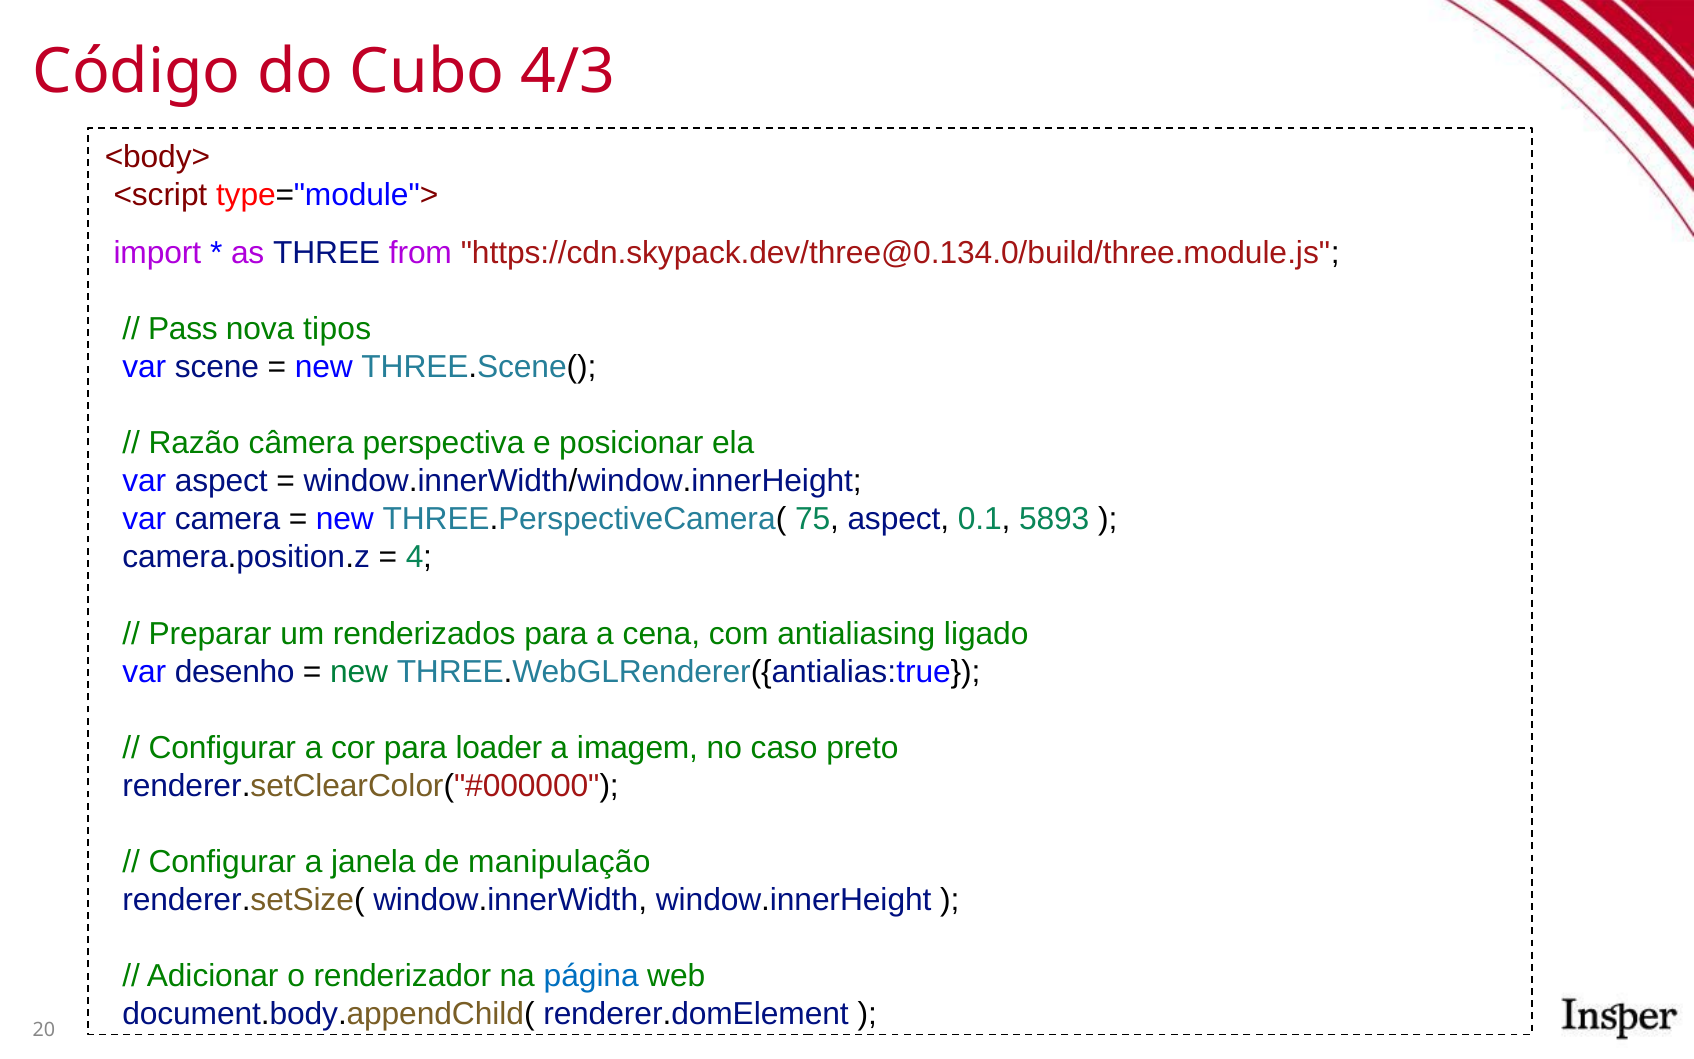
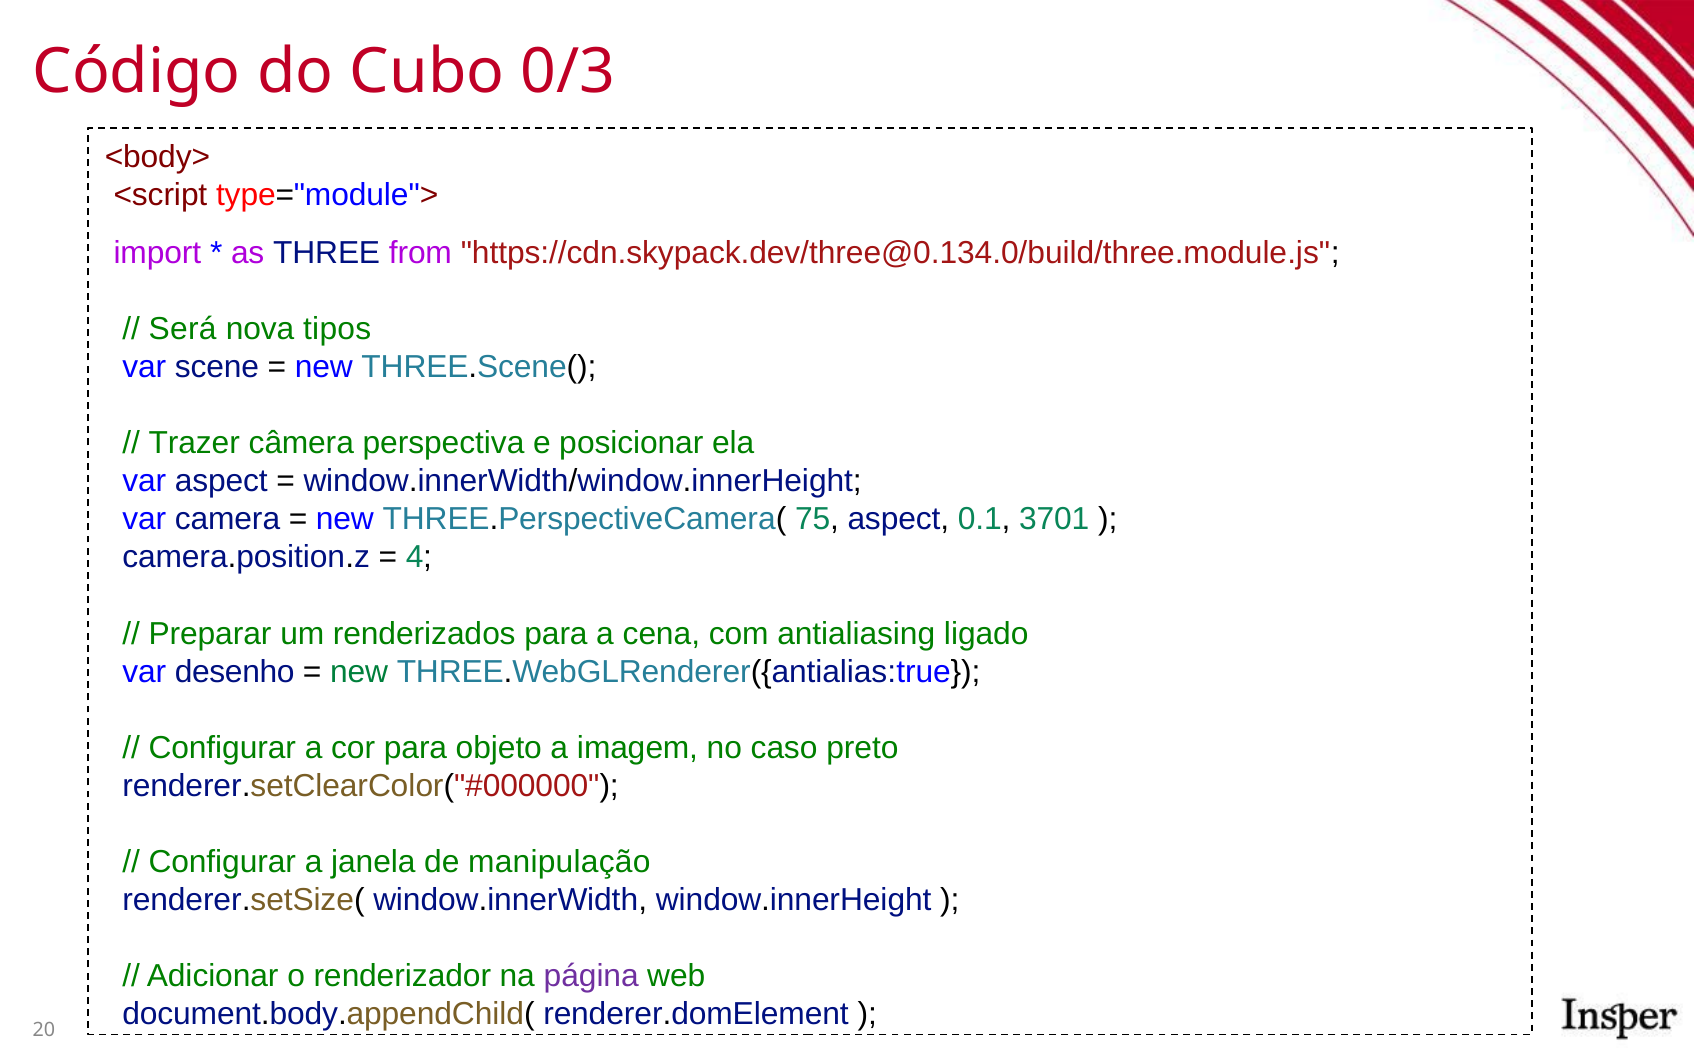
4/3: 4/3 -> 0/3
Pass: Pass -> Será
Razão: Razão -> Trazer
5893: 5893 -> 3701
loader: loader -> objeto
página colour: blue -> purple
